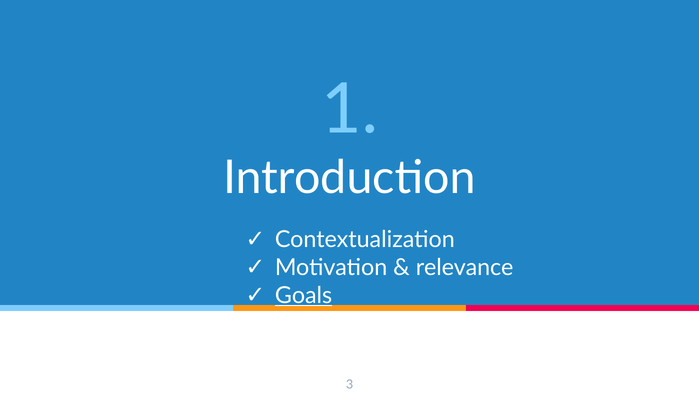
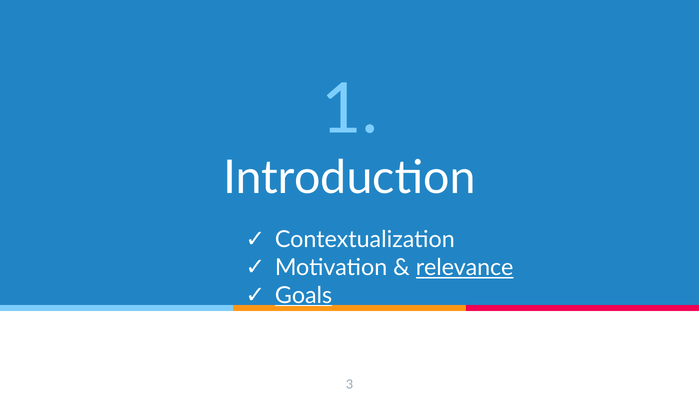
relevance underline: none -> present
